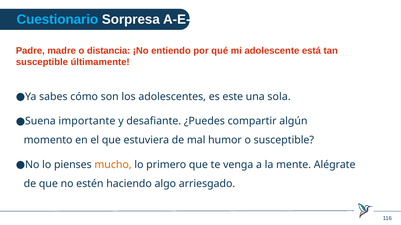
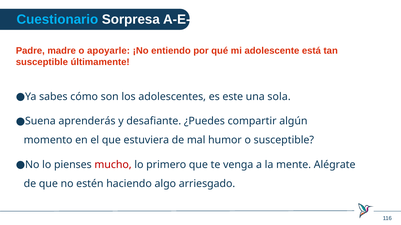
distancia: distancia -> apoyarle
importante: importante -> aprenderás
mucho colour: orange -> red
